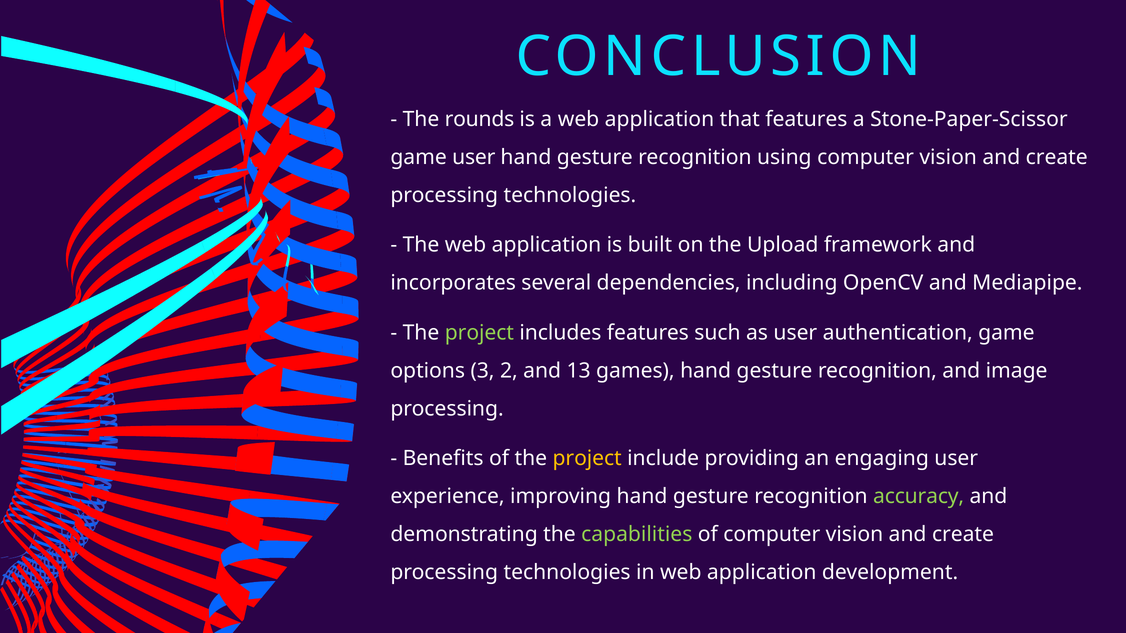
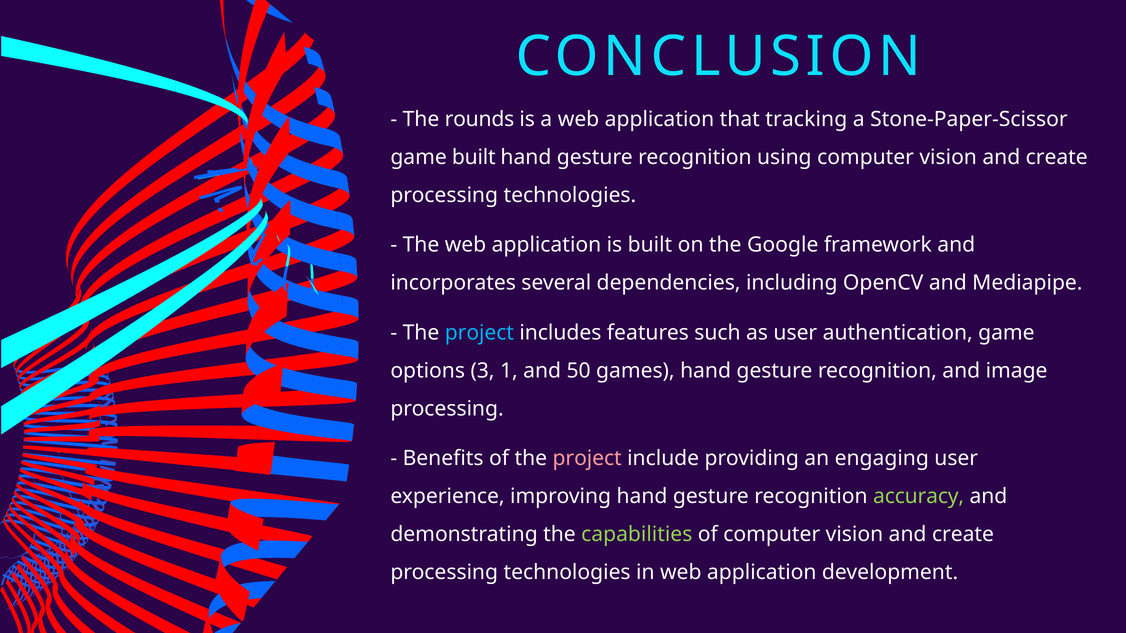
that features: features -> tracking
game user: user -> built
Upload: Upload -> Google
project at (479, 333) colour: light green -> light blue
2: 2 -> 1
13: 13 -> 50
project at (587, 459) colour: yellow -> pink
